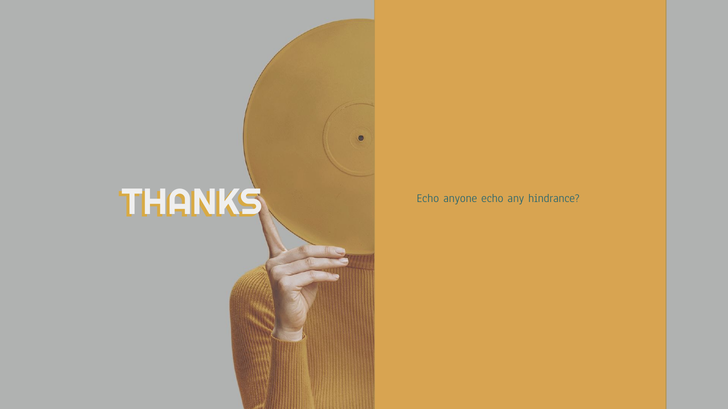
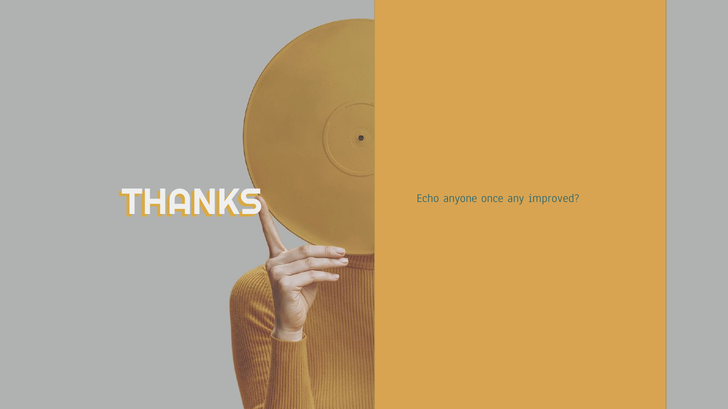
anyone echo: echo -> once
hindrance: hindrance -> improved
